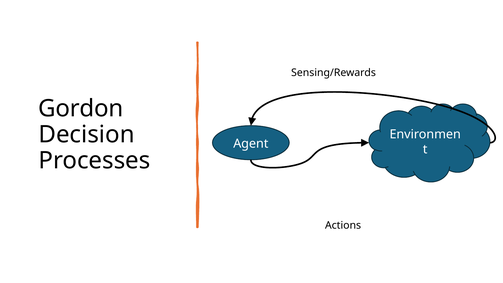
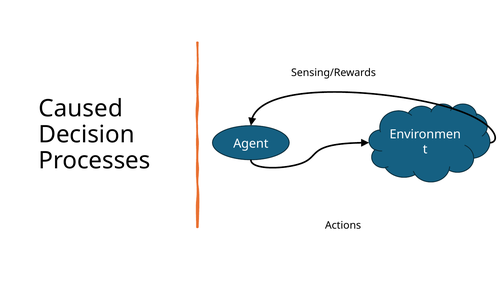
Gordon: Gordon -> Caused
